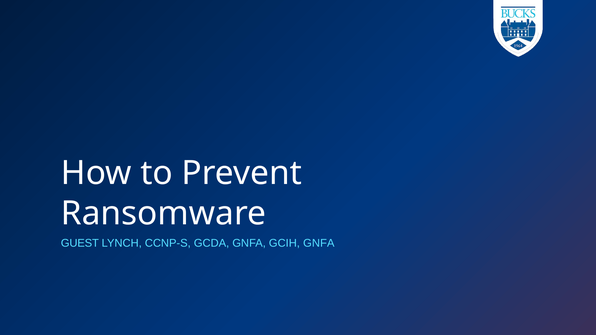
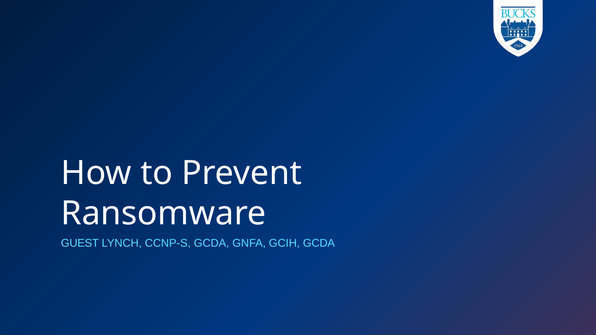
GCIH GNFA: GNFA -> GCDA
